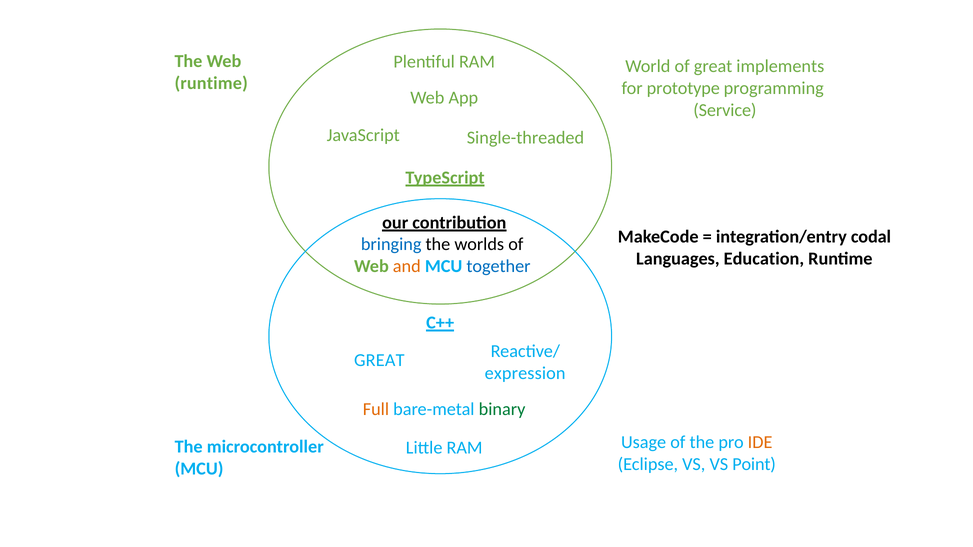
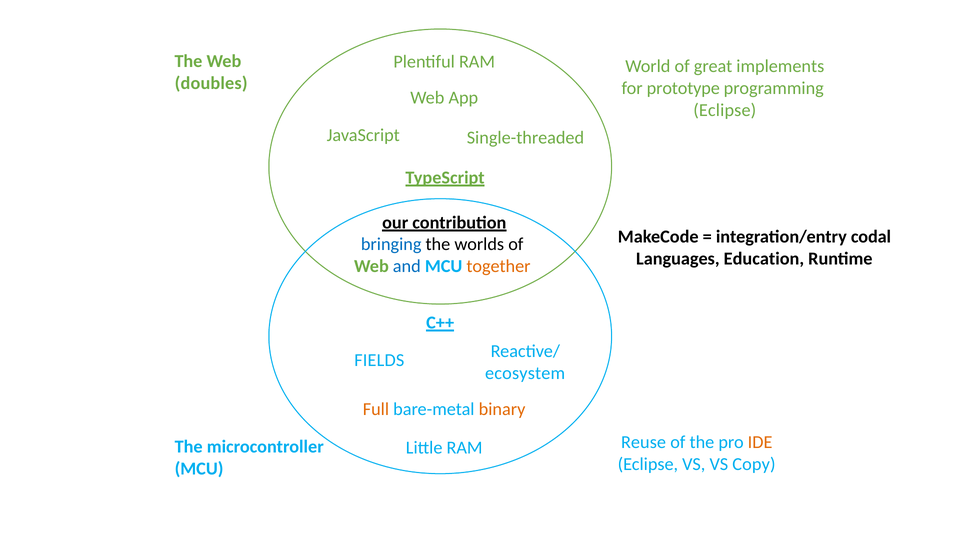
runtime at (211, 83): runtime -> doubles
Service at (725, 110): Service -> Eclipse
and colour: orange -> blue
together colour: blue -> orange
GREAT at (379, 360): GREAT -> FIELDS
expression: expression -> ecosystem
binary colour: green -> orange
Usage: Usage -> Reuse
Point: Point -> Copy
